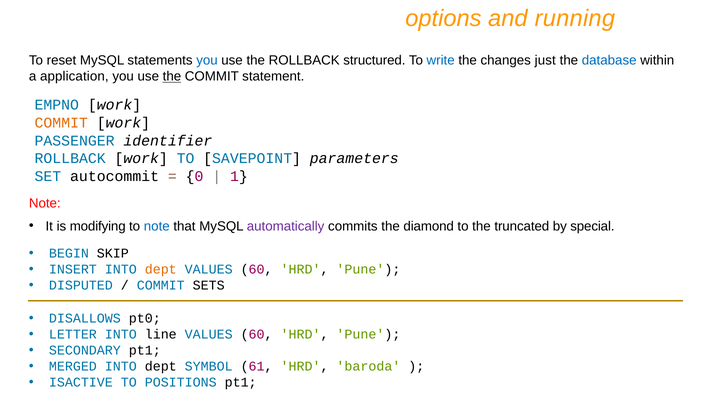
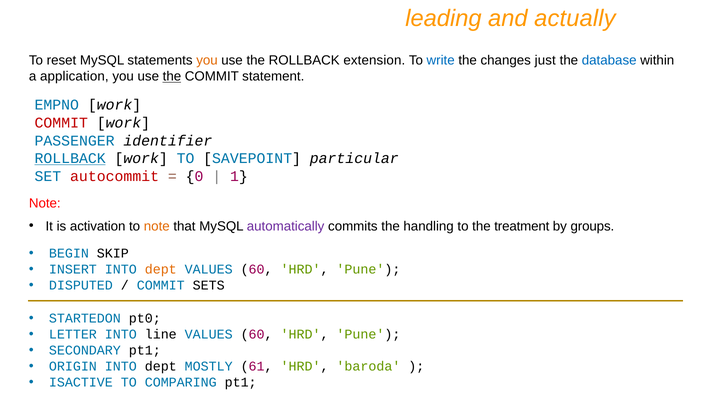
options: options -> leading
running: running -> actually
you at (207, 60) colour: blue -> orange
structured: structured -> extension
COMMIT at (61, 123) colour: orange -> red
ROLLBACK at (70, 158) underline: none -> present
parameters: parameters -> particular
autocommit colour: black -> red
modifying: modifying -> activation
note at (157, 226) colour: blue -> orange
diamond: diamond -> handling
truncated: truncated -> treatment
special: special -> groups
DISALLOWS: DISALLOWS -> STARTEDON
MERGED: MERGED -> ORIGIN
SYMBOL: SYMBOL -> MOSTLY
POSITIONS: POSITIONS -> COMPARING
